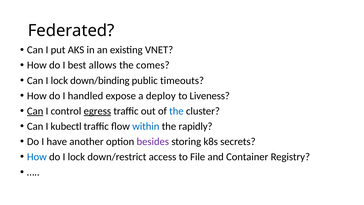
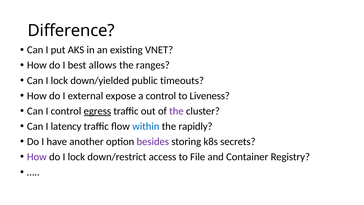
Federated: Federated -> Difference
comes: comes -> ranges
down/binding: down/binding -> down/yielded
handled: handled -> external
a deploy: deploy -> control
Can at (35, 111) underline: present -> none
the at (176, 111) colour: blue -> purple
kubectl: kubectl -> latency
How at (37, 157) colour: blue -> purple
